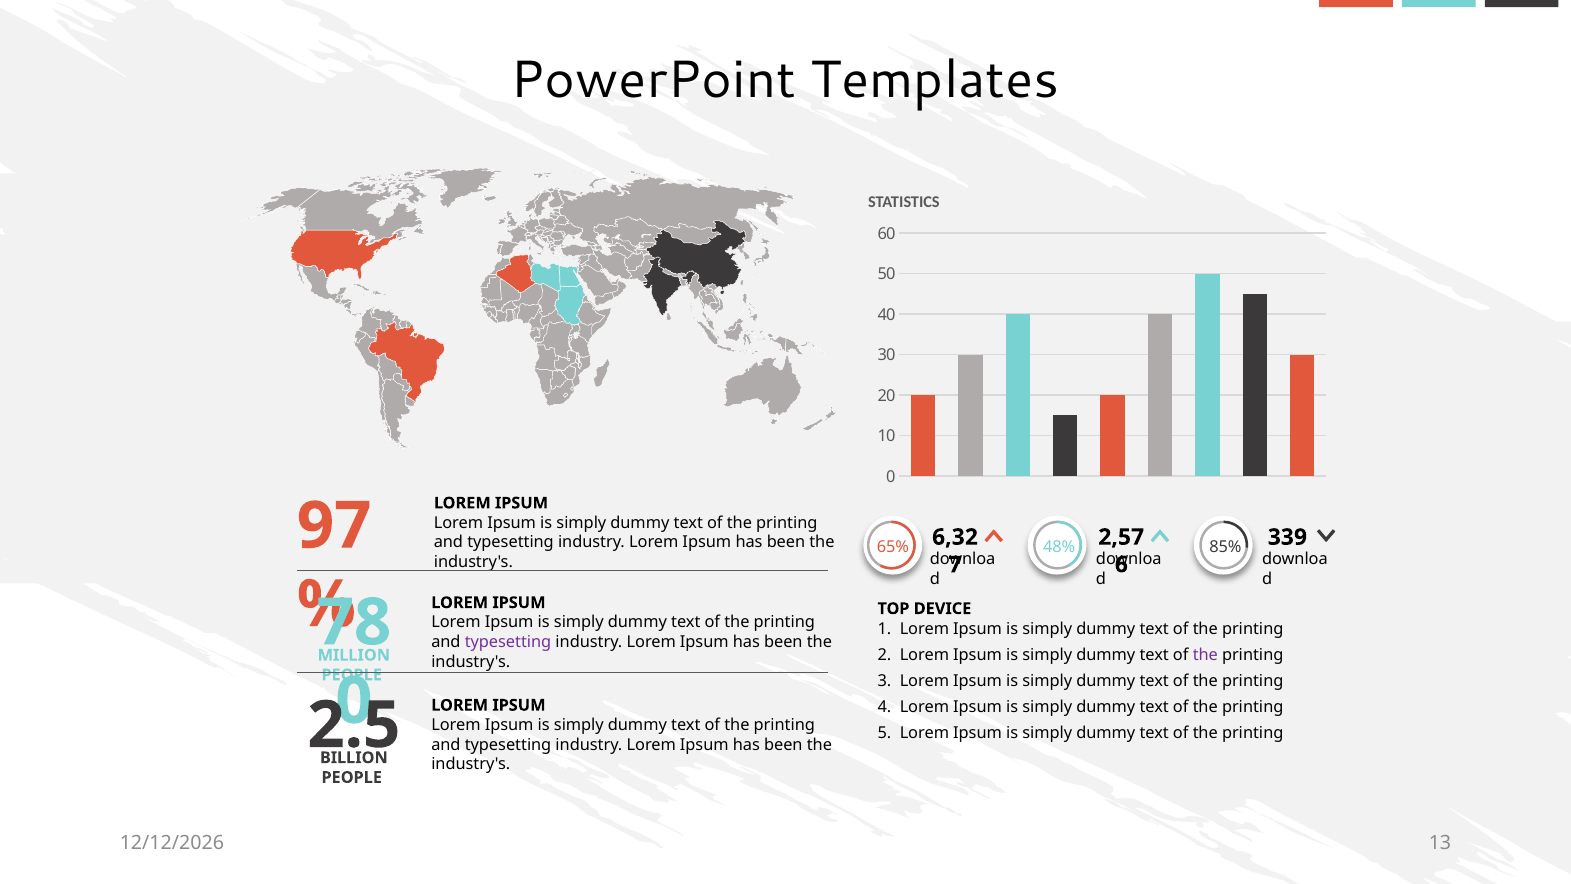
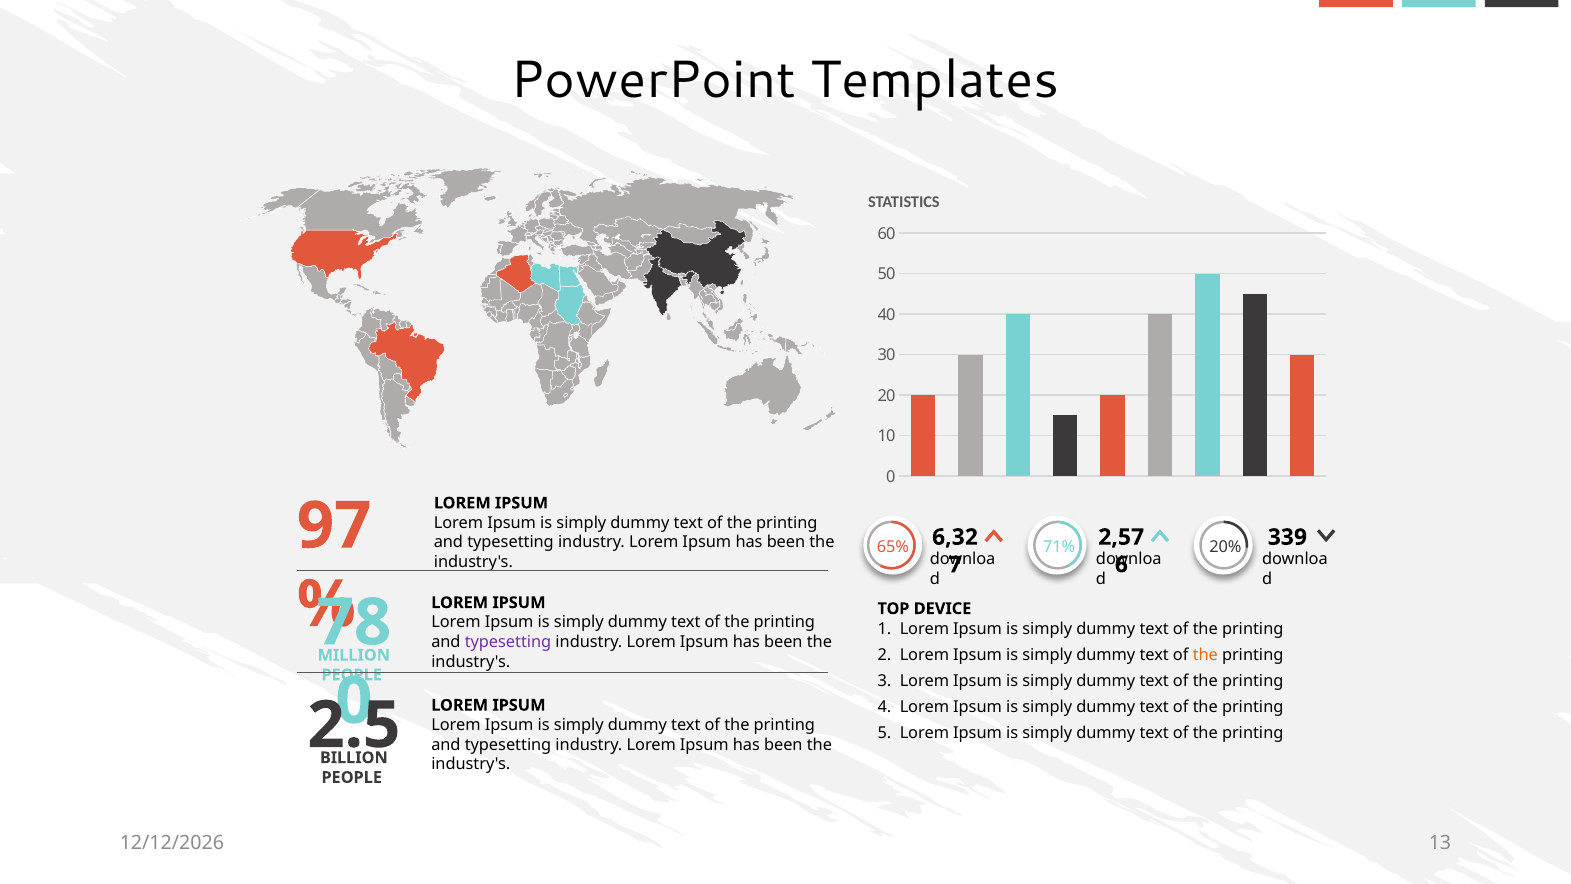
48%: 48% -> 71%
85%: 85% -> 20%
the at (1205, 655) colour: purple -> orange
